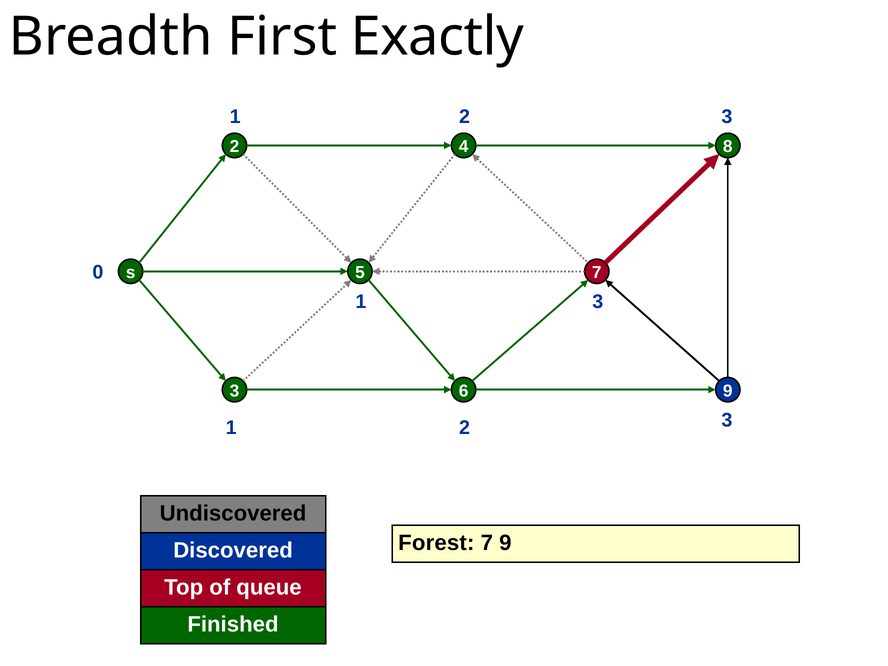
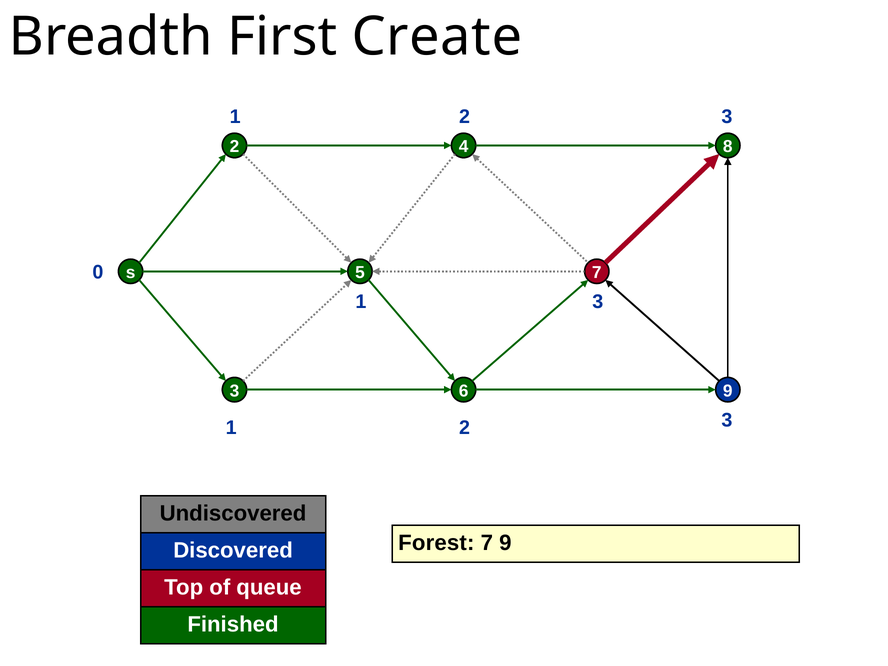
Exactly: Exactly -> Create
